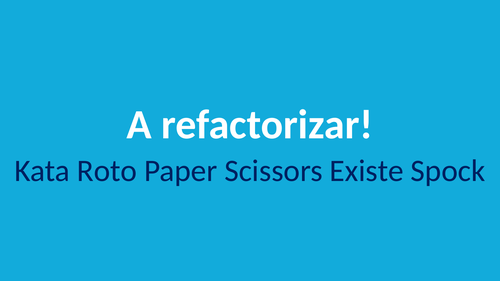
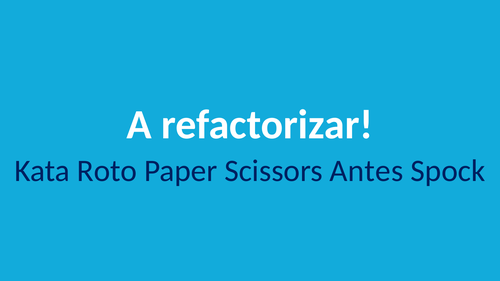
Existe: Existe -> Antes
